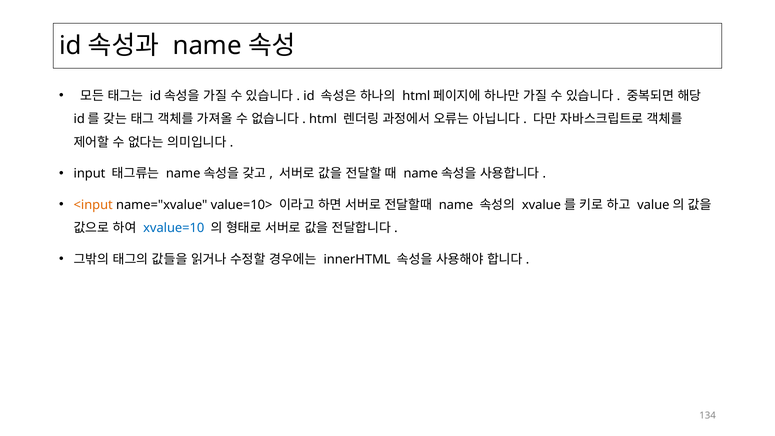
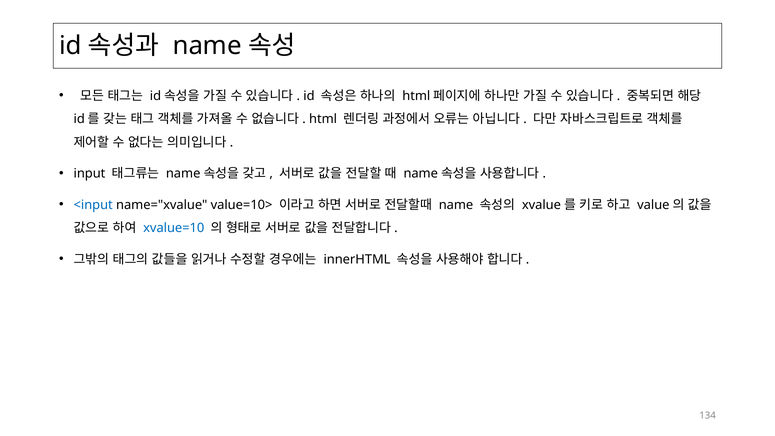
<input colour: orange -> blue
